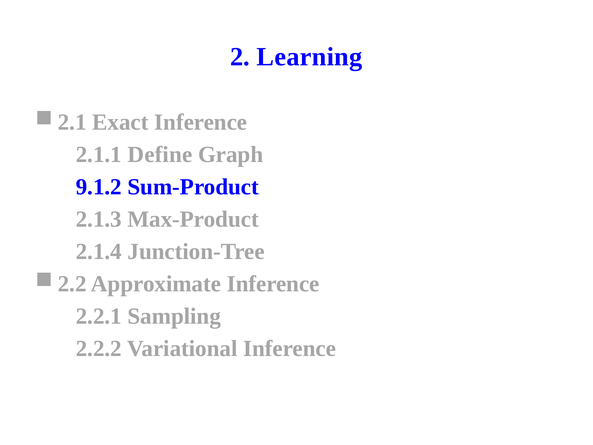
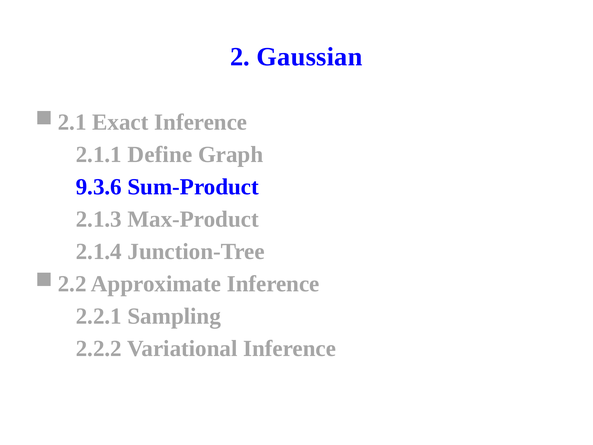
Learning: Learning -> Gaussian
9.1.2: 9.1.2 -> 9.3.6
